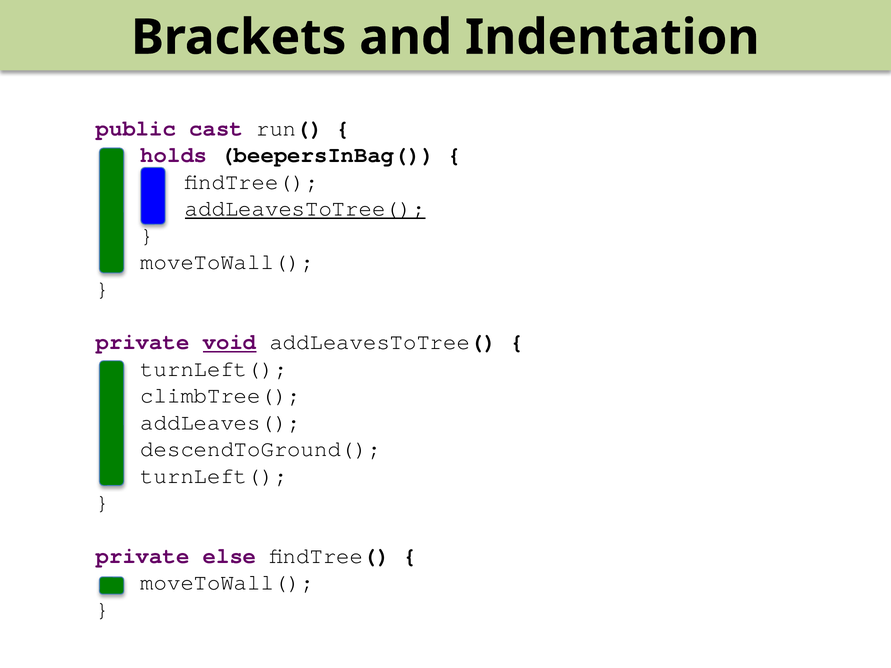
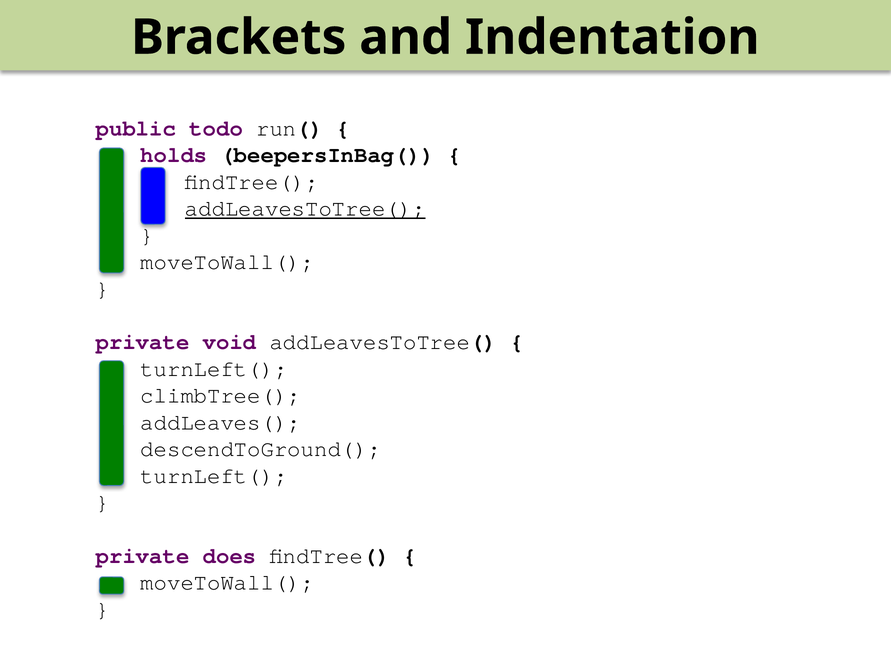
cast: cast -> todo
void underline: present -> none
else: else -> does
